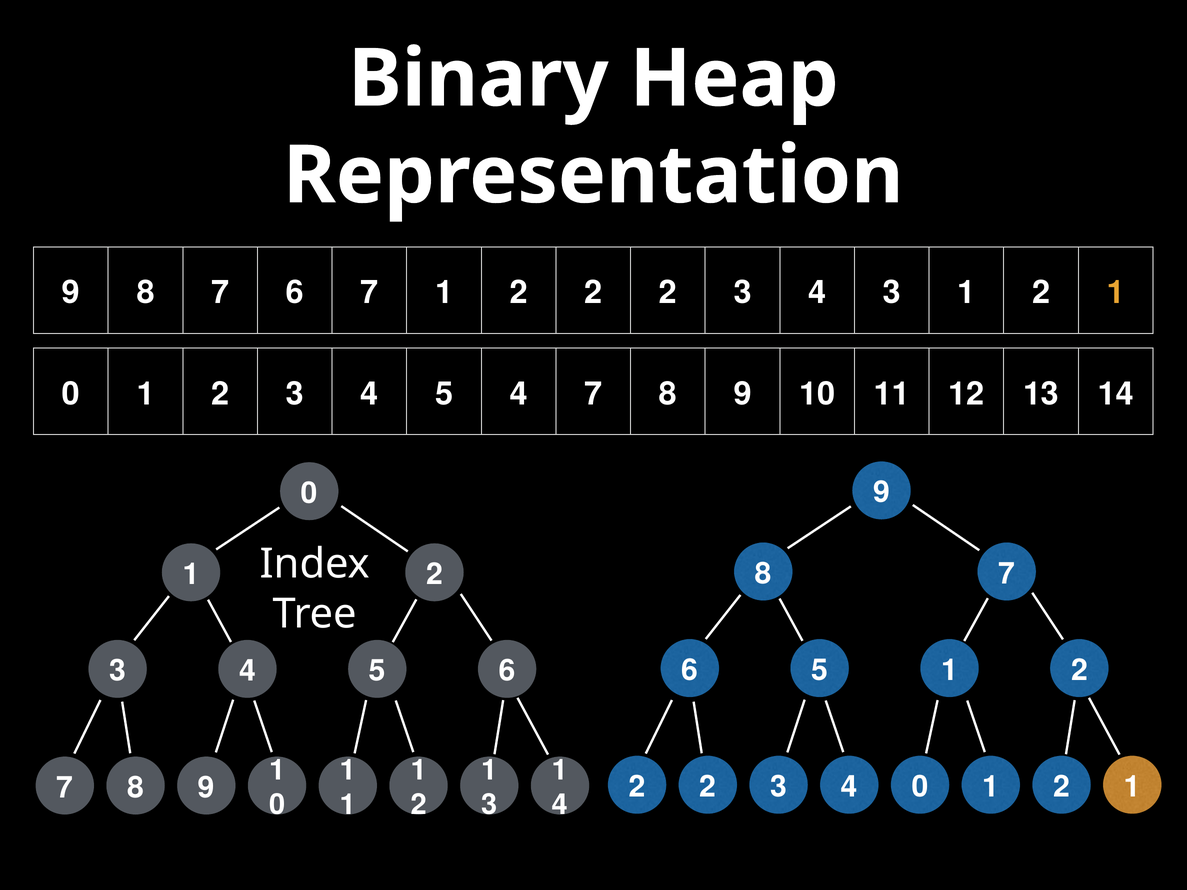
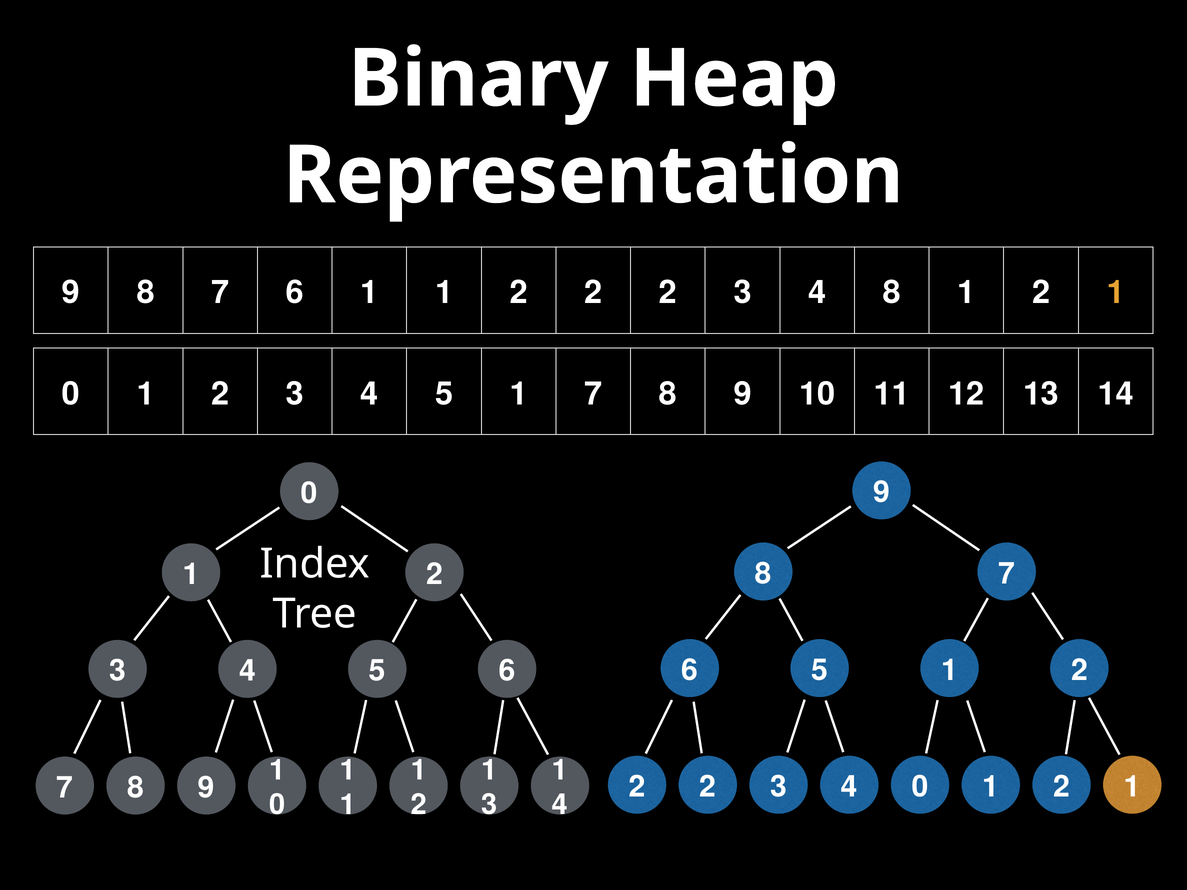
7 6 7: 7 -> 1
4 3: 3 -> 8
4 5 4: 4 -> 1
